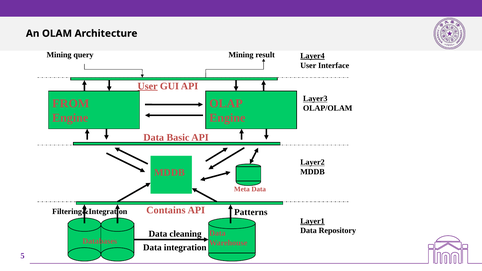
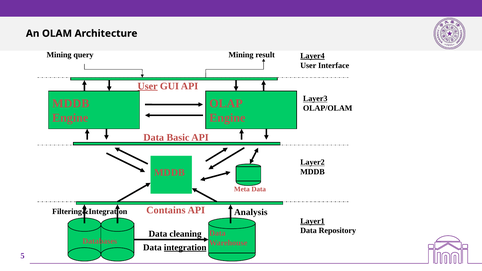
FROM at (71, 104): FROM -> MDDB
Patterns: Patterns -> Analysis
integration underline: none -> present
